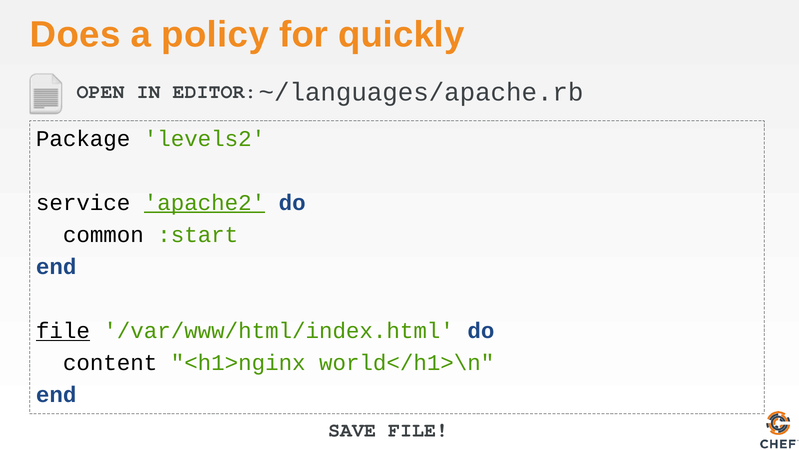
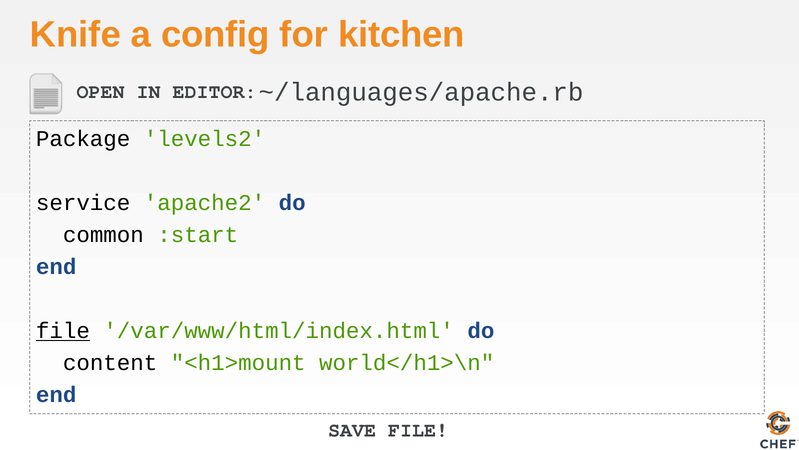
Does: Does -> Knife
policy: policy -> config
quickly: quickly -> kitchen
apache2 underline: present -> none
<h1>nginx: <h1>nginx -> <h1>mount
